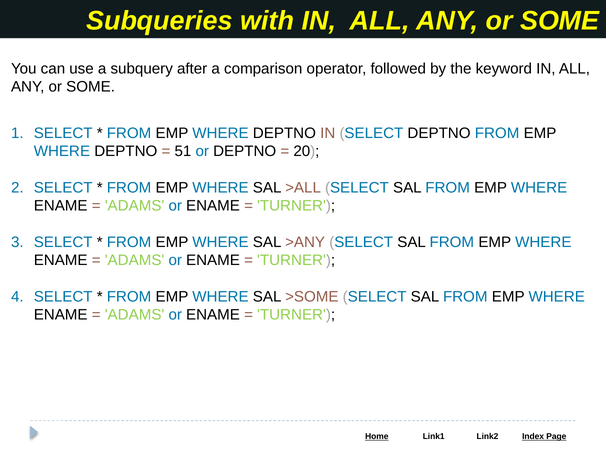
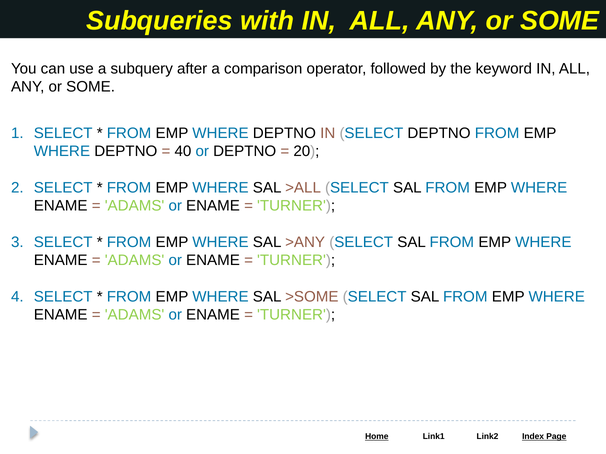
51: 51 -> 40
